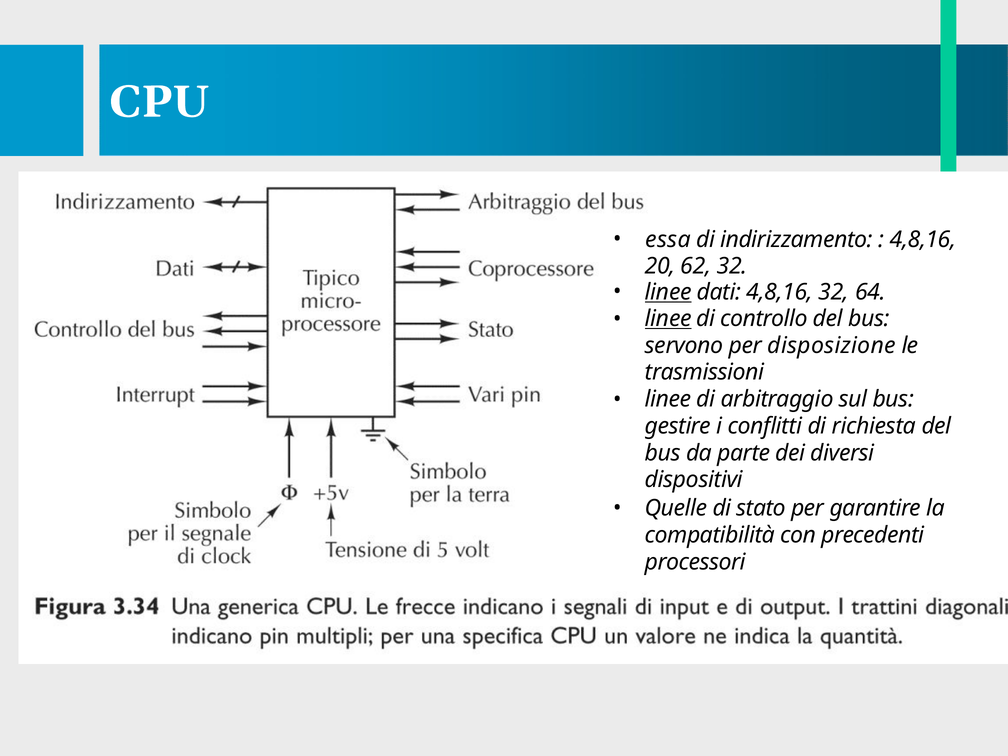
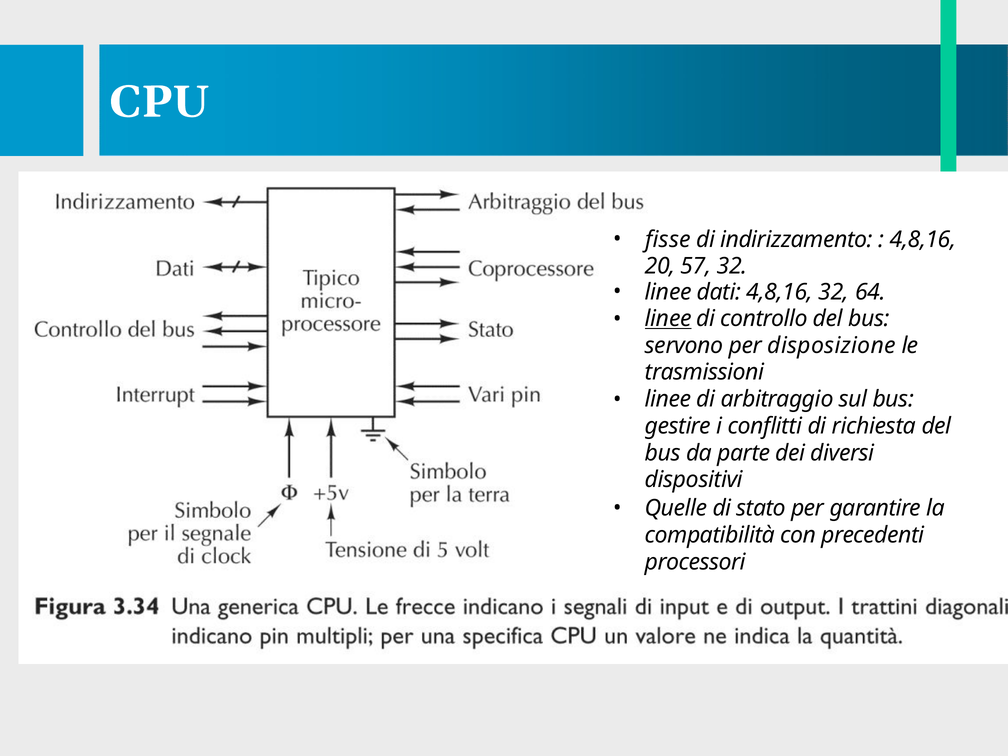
essa: essa -> fisse
62: 62 -> 57
linee at (668, 292) underline: present -> none
